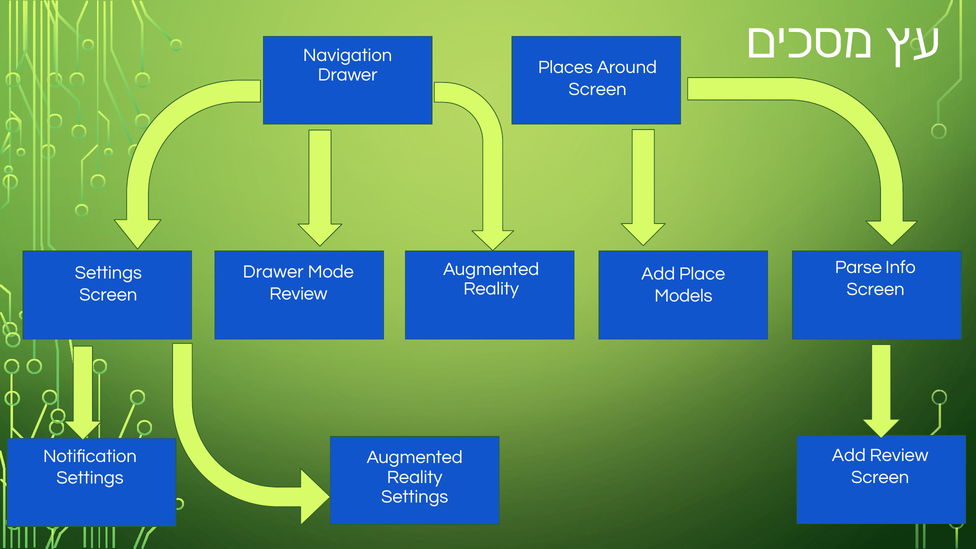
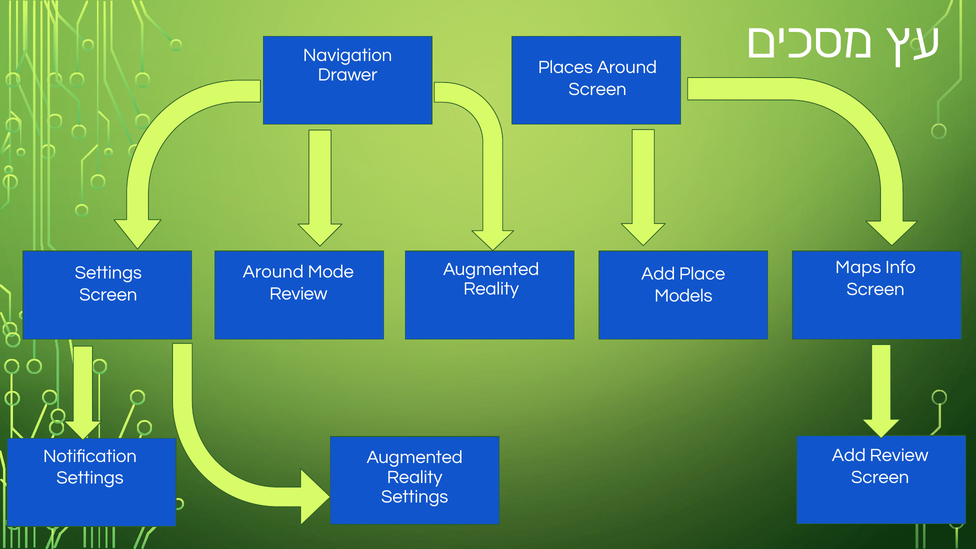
Parse: Parse -> Maps
Drawer at (273, 272): Drawer -> Around
